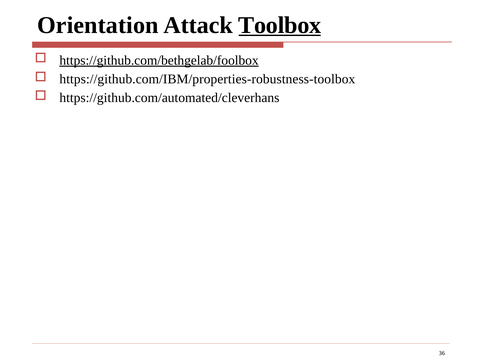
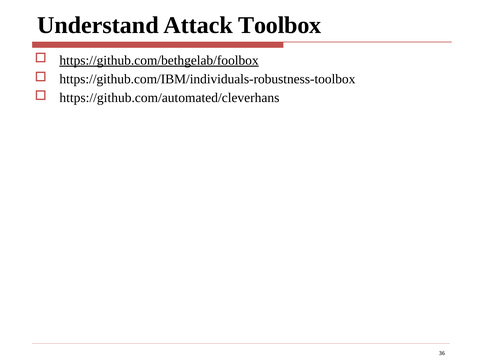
Orientation: Orientation -> Understand
Toolbox underline: present -> none
https://github.com/IBM/properties-robustness-toolbox: https://github.com/IBM/properties-robustness-toolbox -> https://github.com/IBM/individuals-robustness-toolbox
